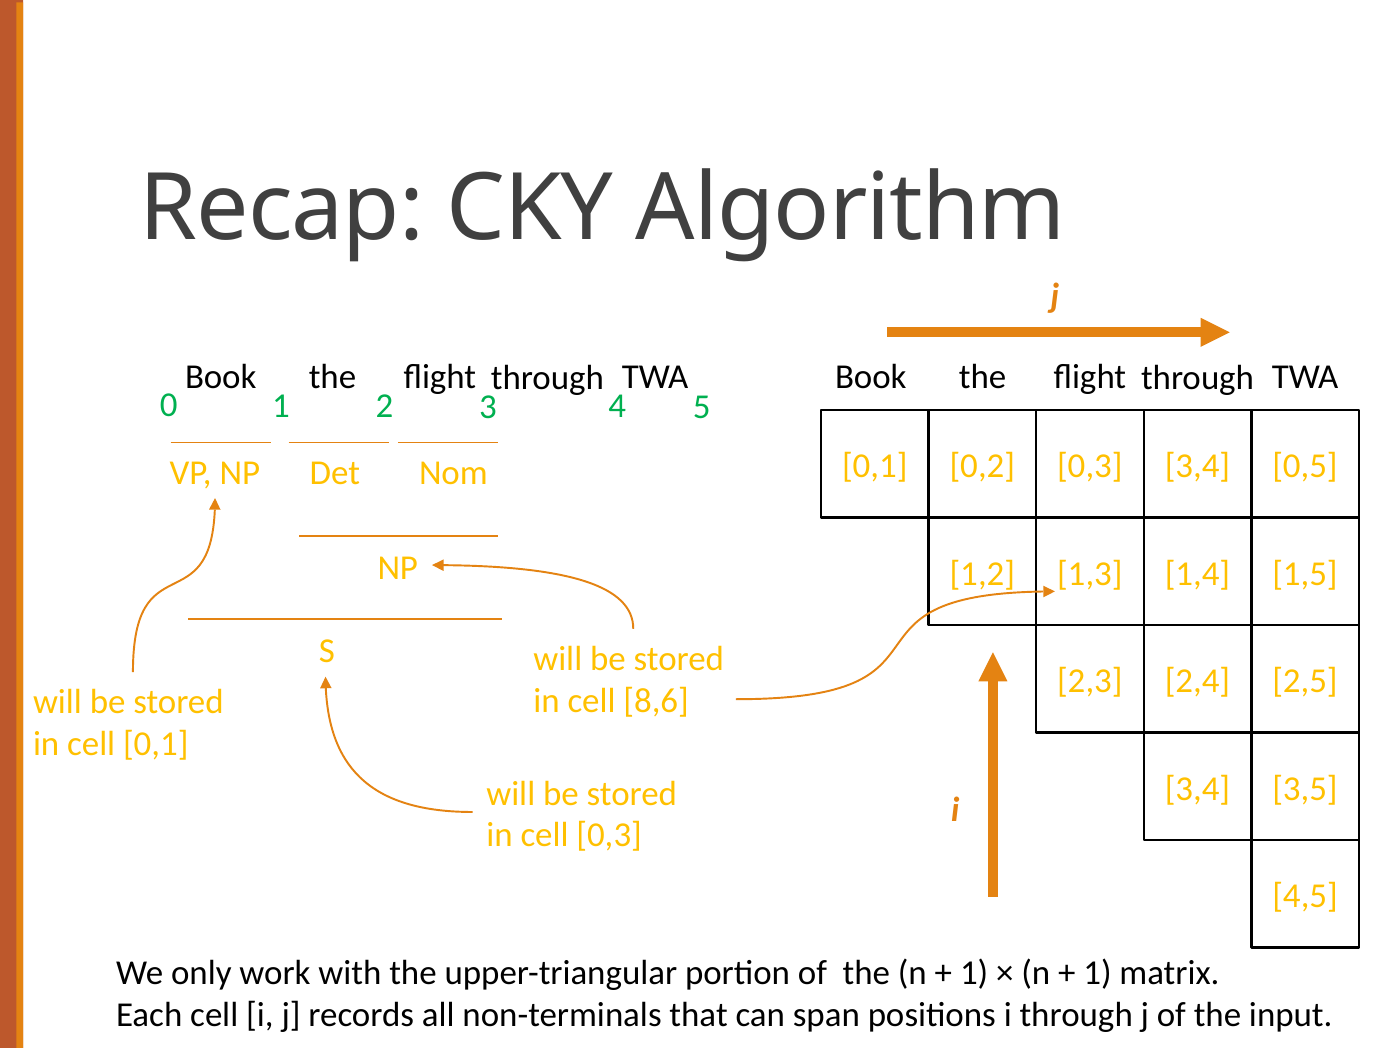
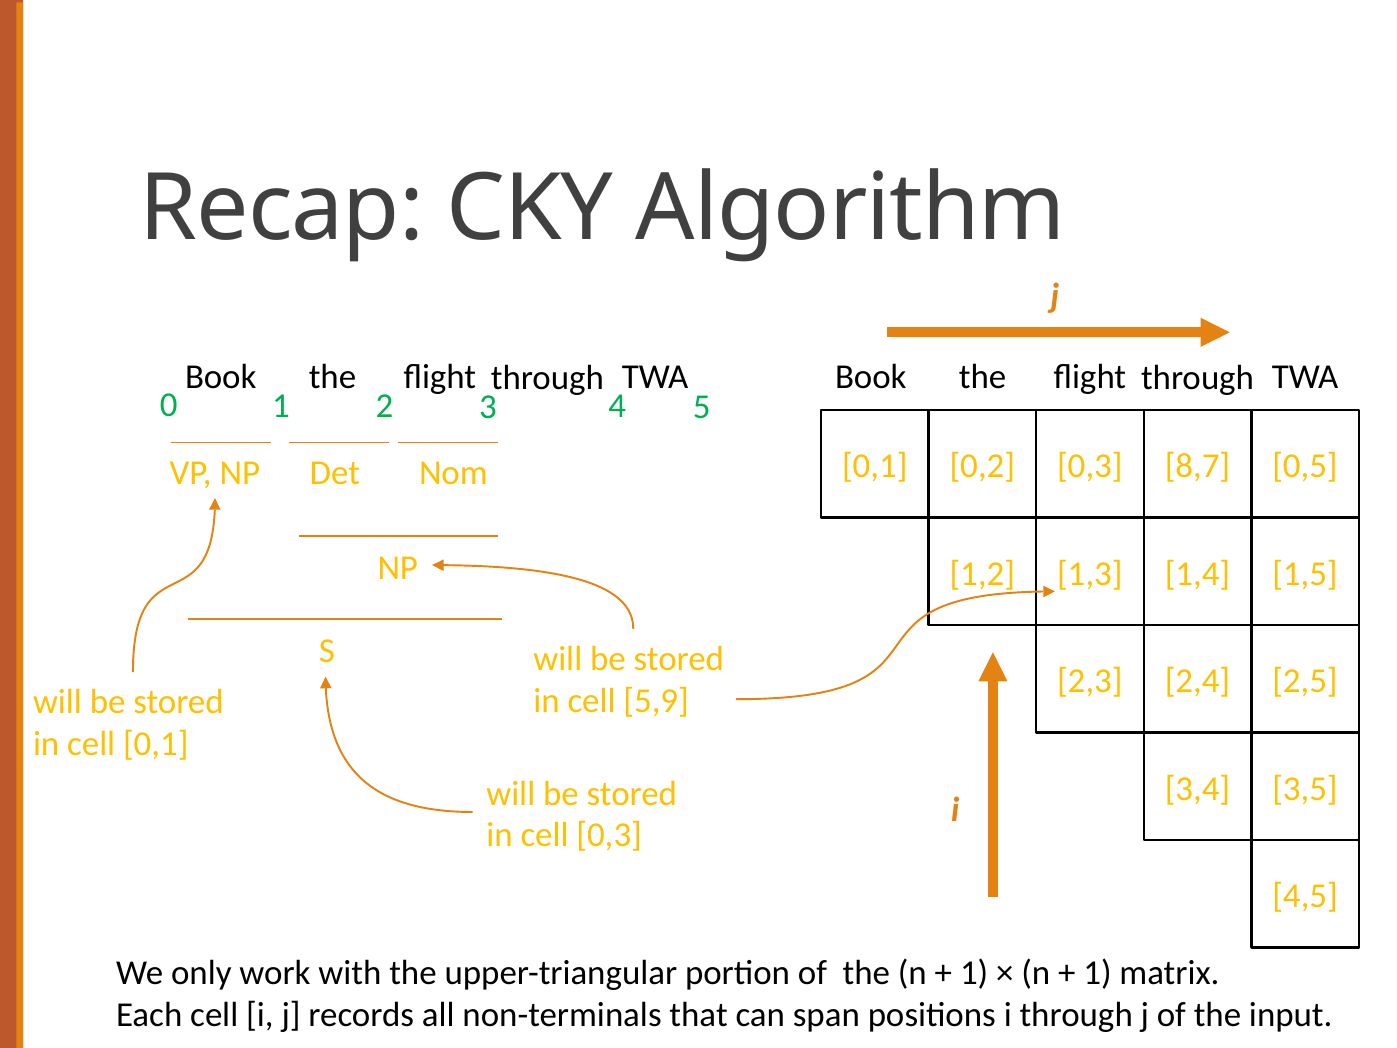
0,3 3,4: 3,4 -> 8,7
8,6: 8,6 -> 5,9
